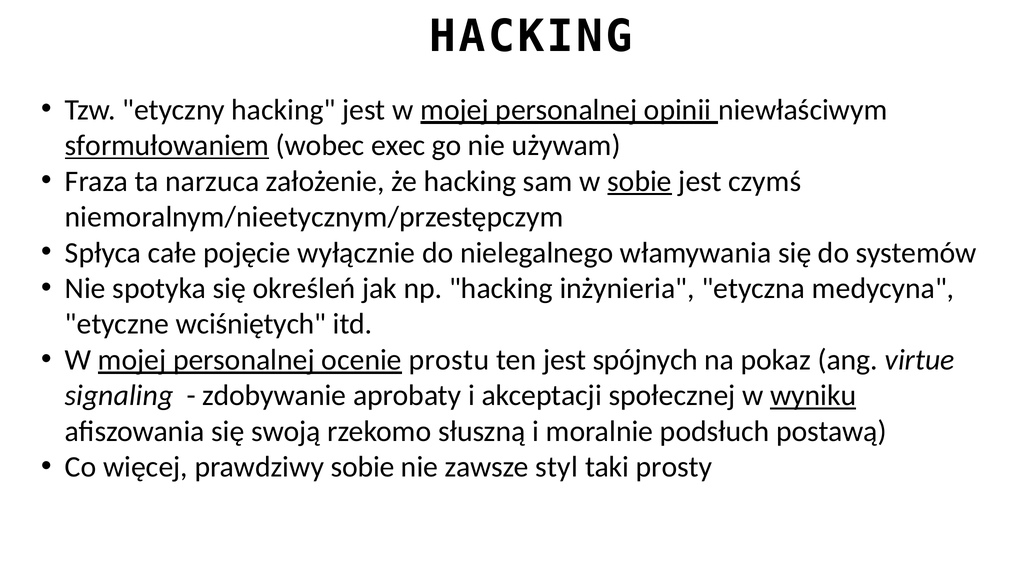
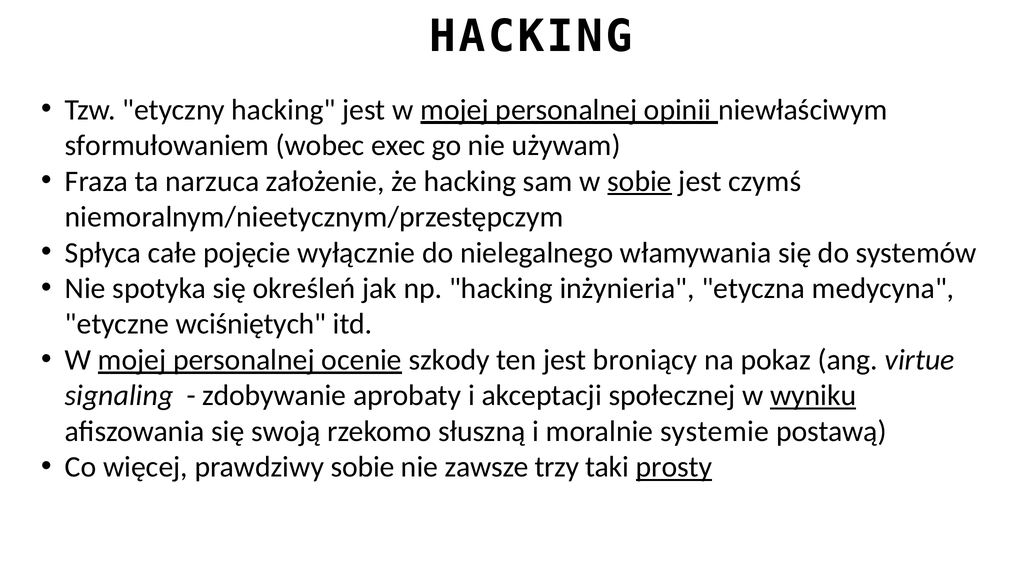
sformułowaniem underline: present -> none
prostu: prostu -> szkody
spójnych: spójnych -> broniący
podsłuch: podsłuch -> systemie
styl: styl -> trzy
prosty underline: none -> present
